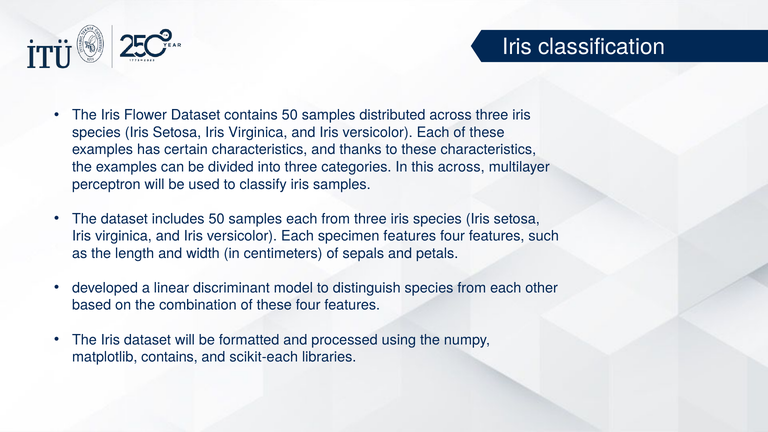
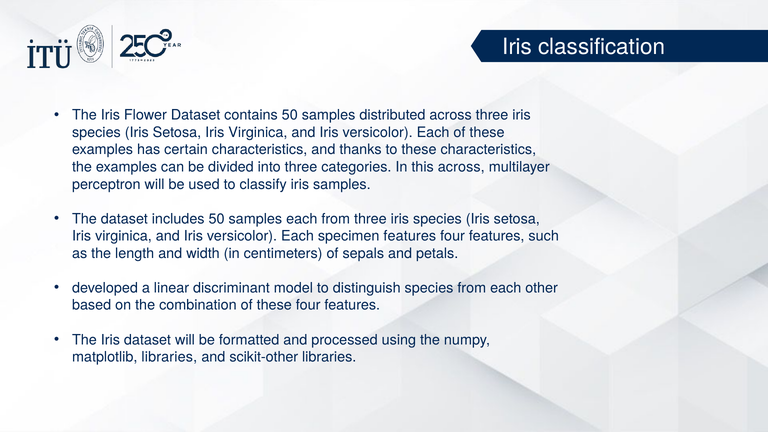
matplotlib contains: contains -> libraries
scikit-each: scikit-each -> scikit-other
